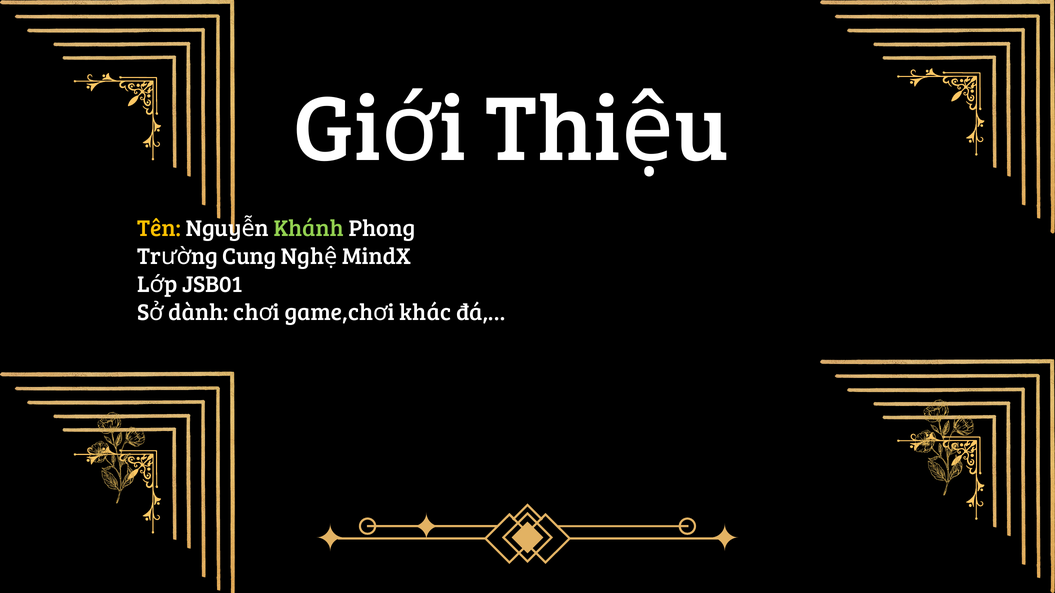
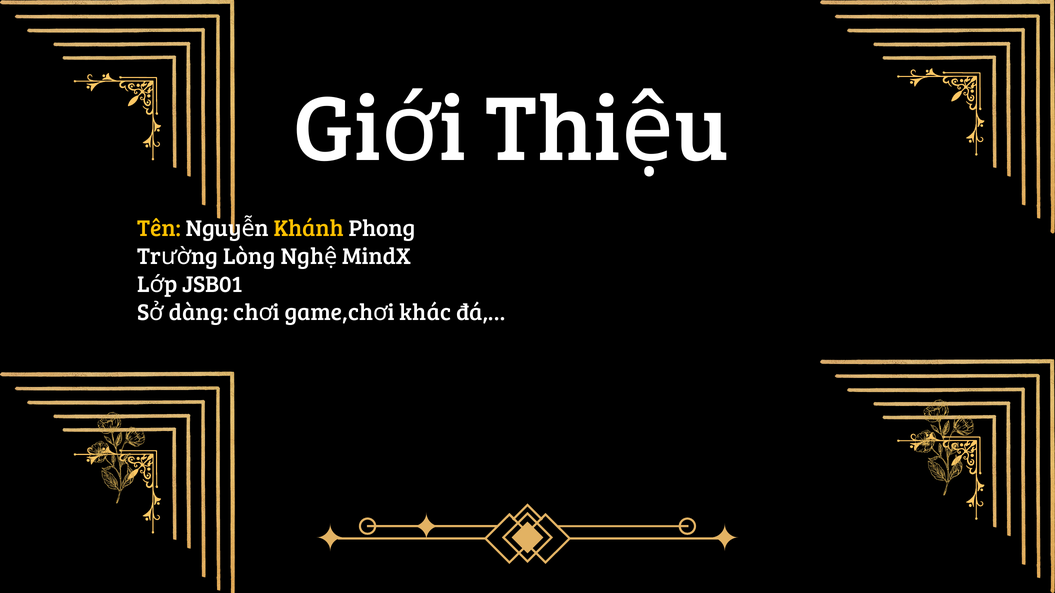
Khánh colour: light green -> yellow
Cung: Cung -> Lòng
dành: dành -> dàng
